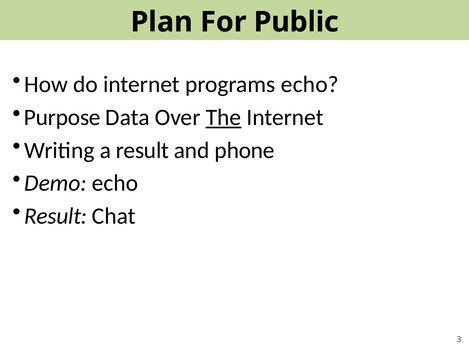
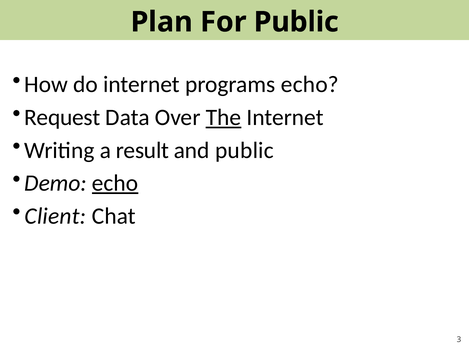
Purpose: Purpose -> Request
and phone: phone -> public
echo at (115, 183) underline: none -> present
Result at (56, 216): Result -> Client
